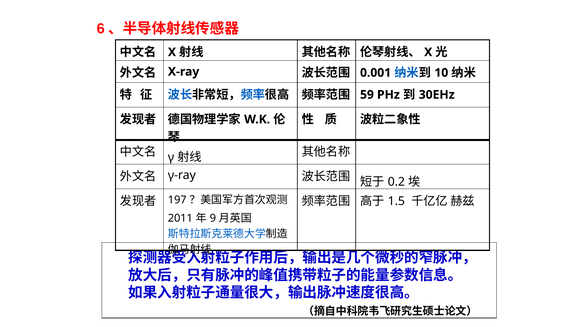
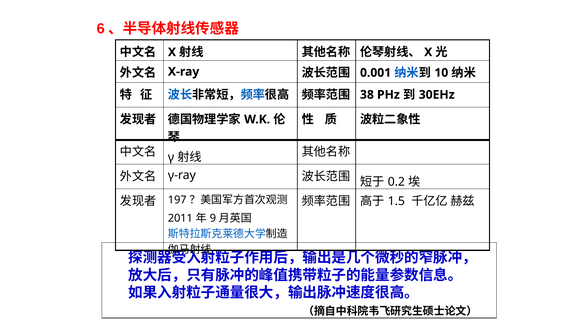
59: 59 -> 38
